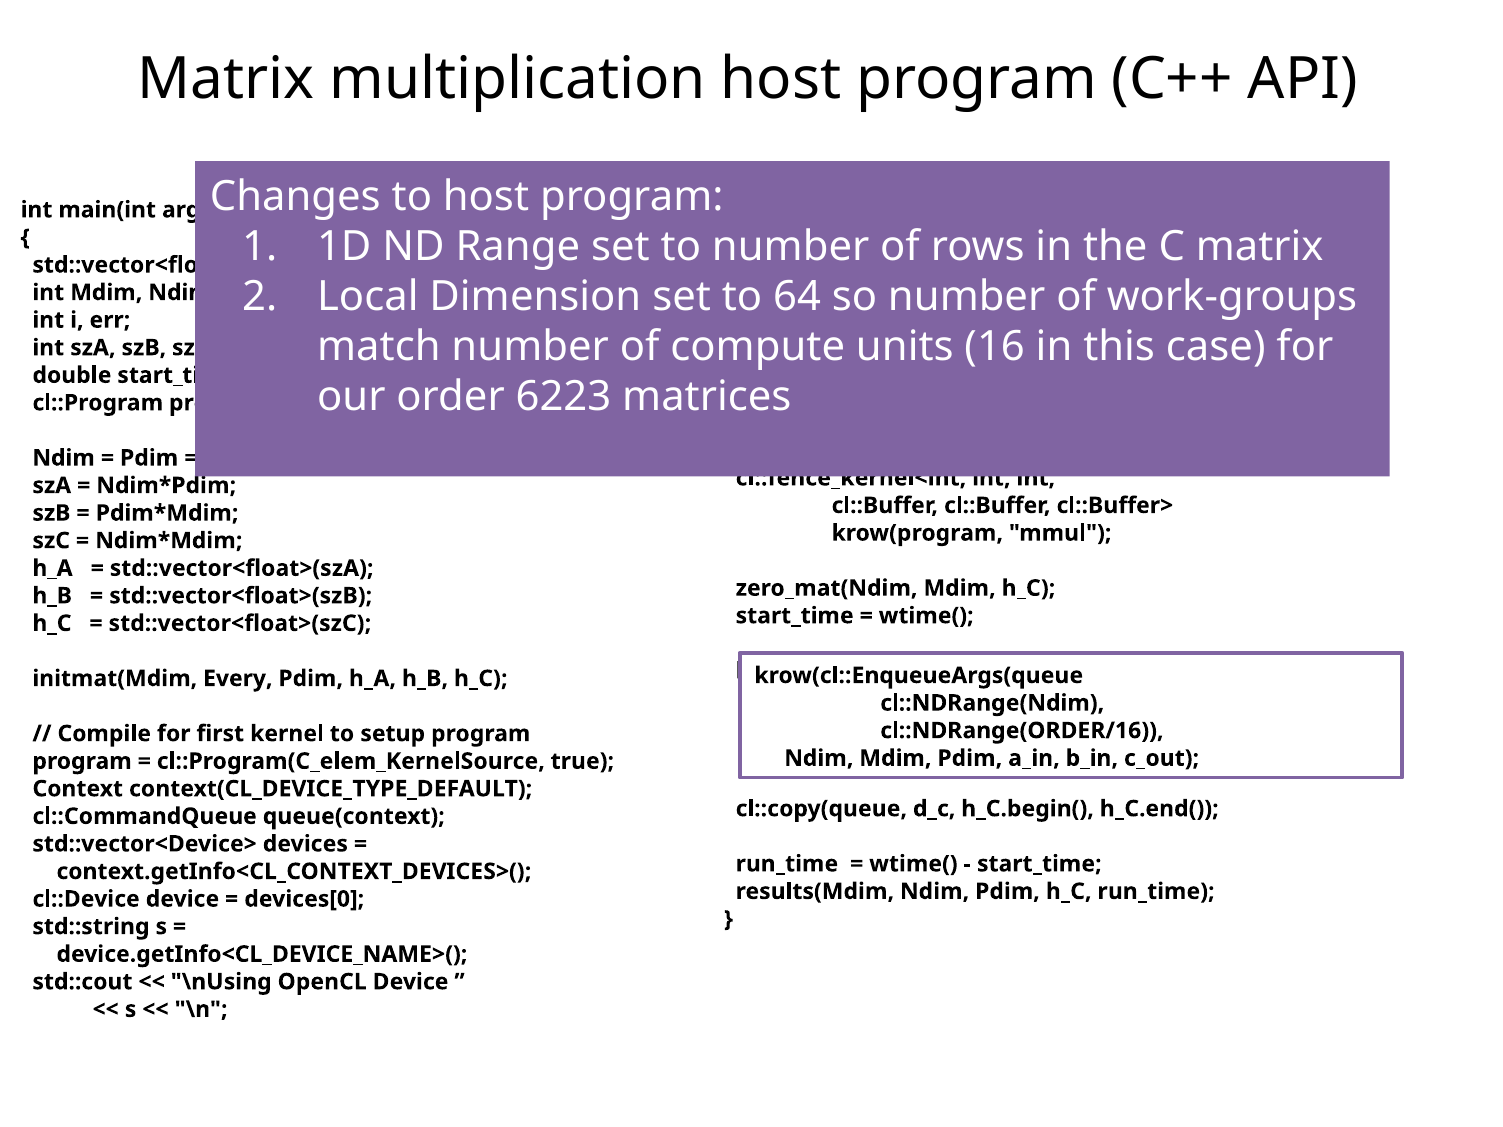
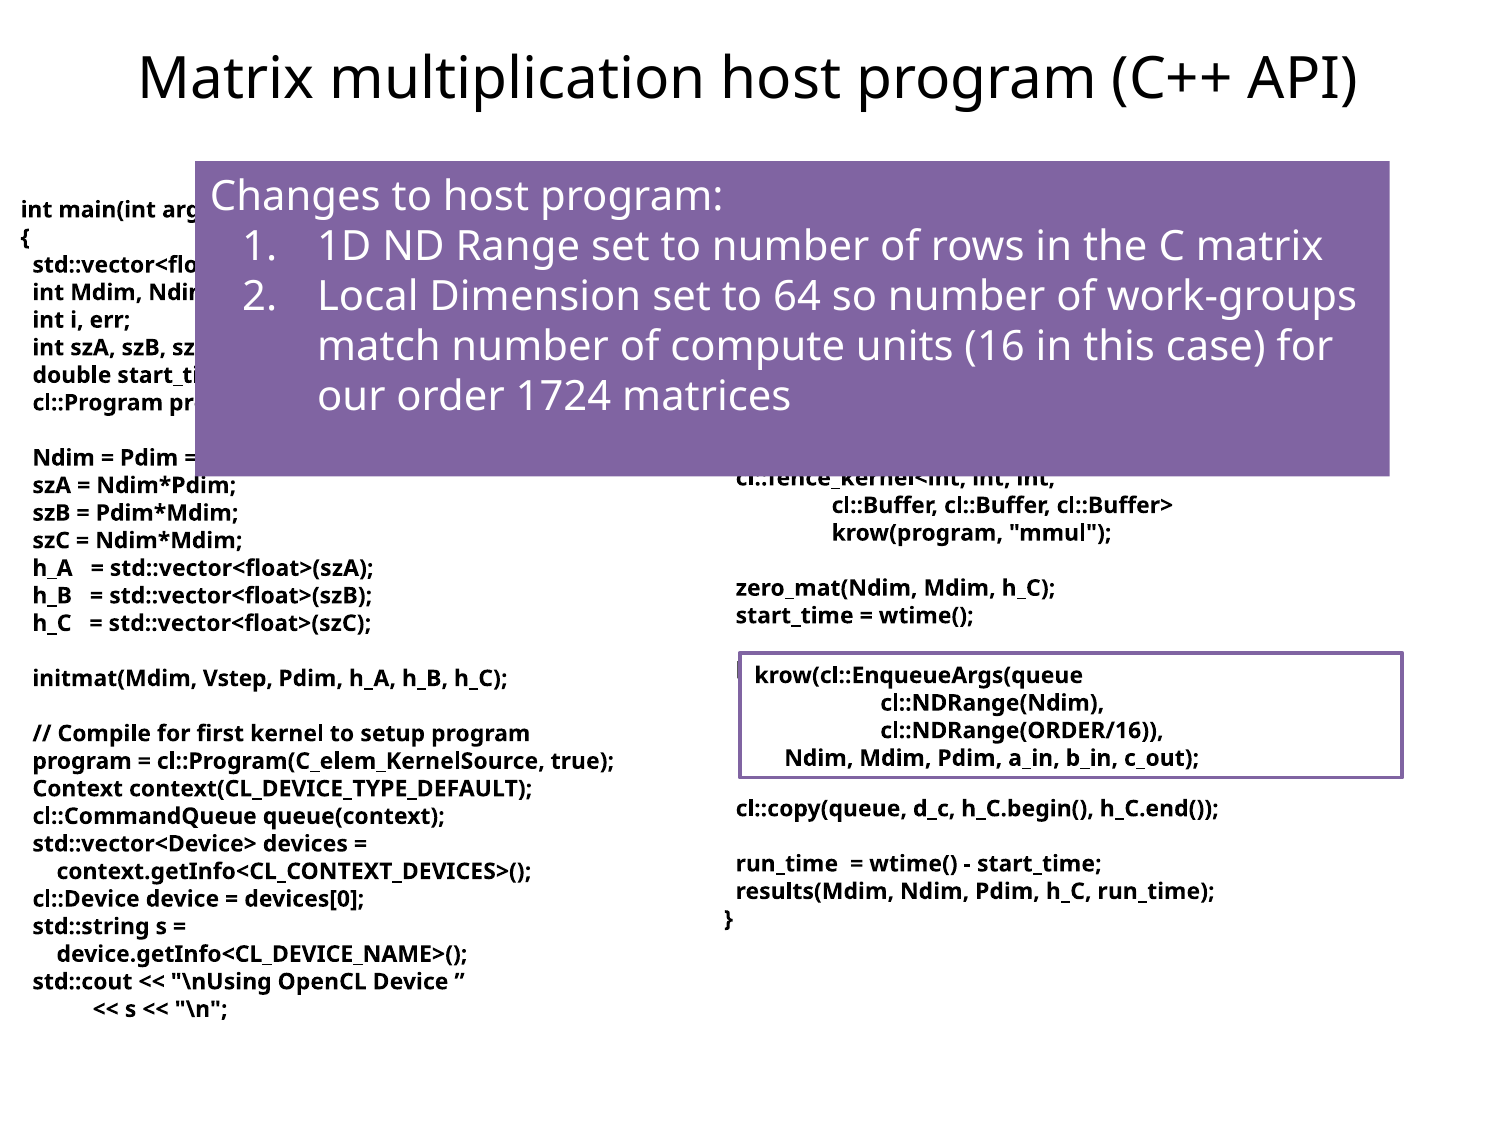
6223: 6223 -> 1724
Every: Every -> Vstep
